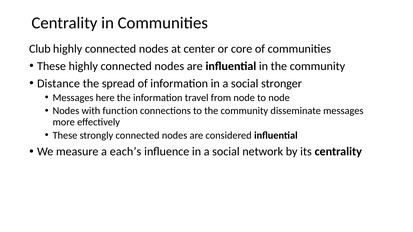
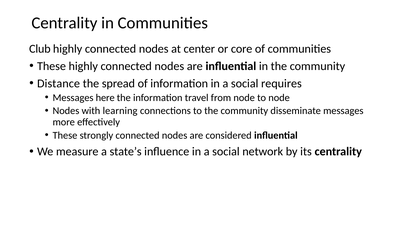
stronger: stronger -> requires
function: function -> learning
each’s: each’s -> state’s
